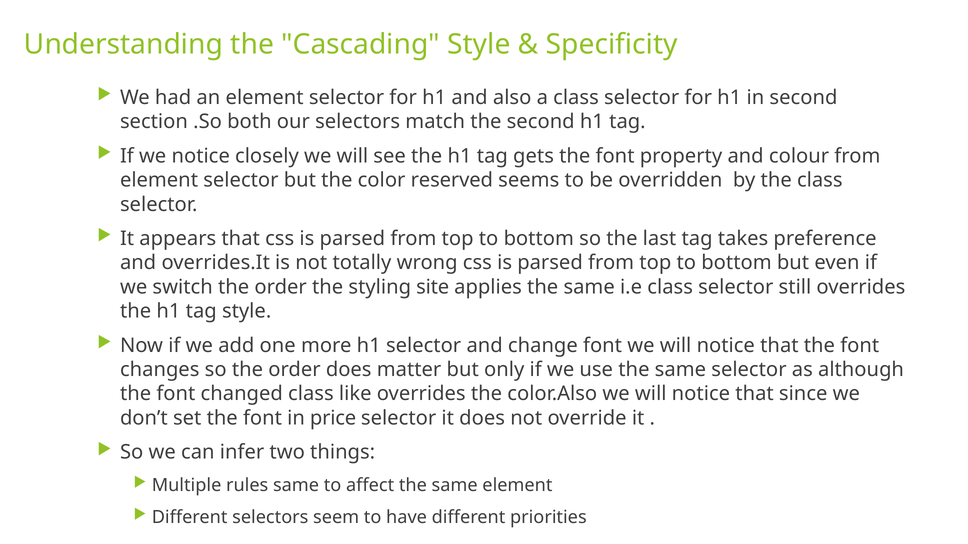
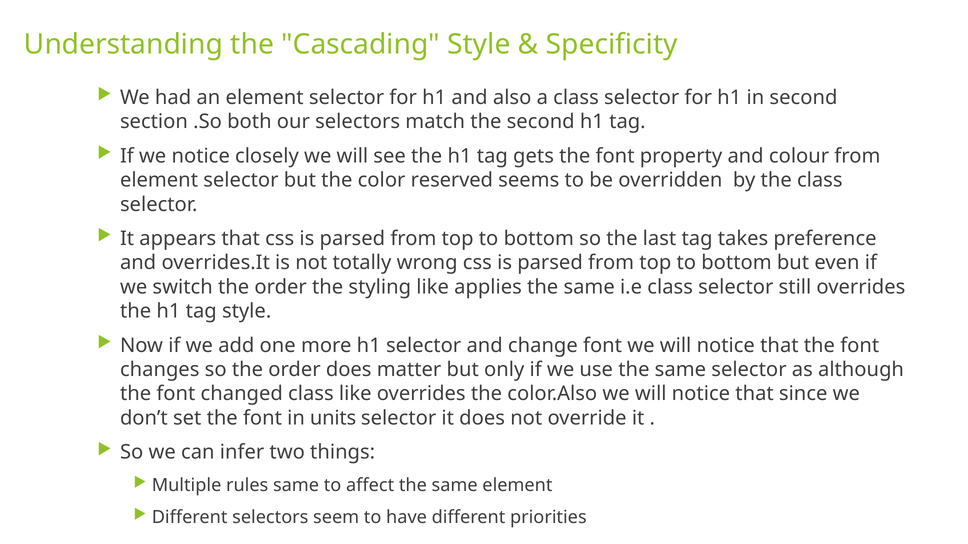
styling site: site -> like
price: price -> units
